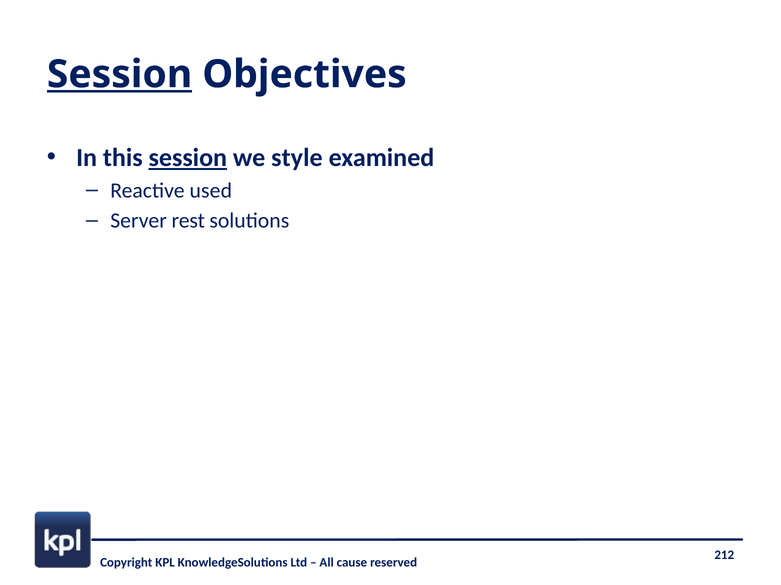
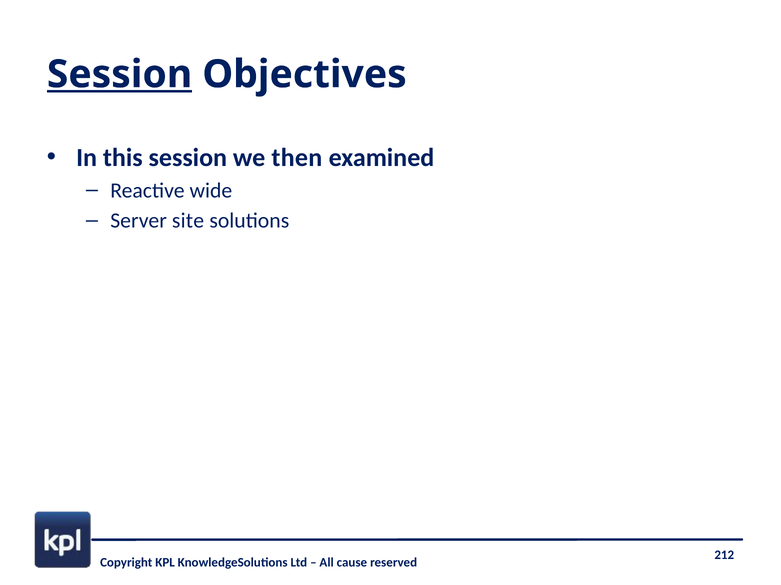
session at (188, 158) underline: present -> none
style: style -> then
used: used -> wide
rest: rest -> site
